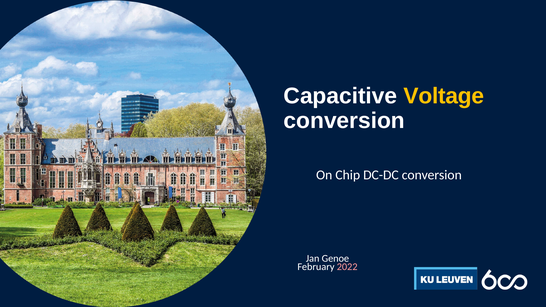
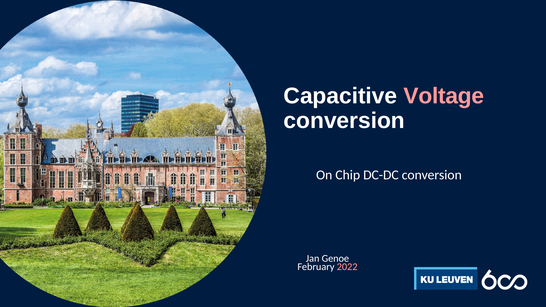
Voltage colour: yellow -> pink
